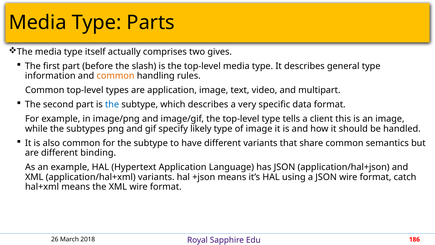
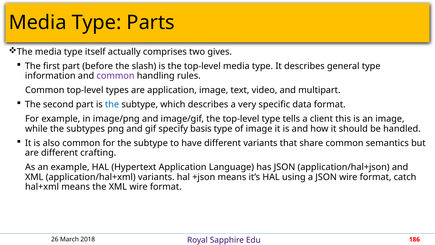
common at (116, 76) colour: orange -> purple
likely: likely -> basis
binding: binding -> crafting
